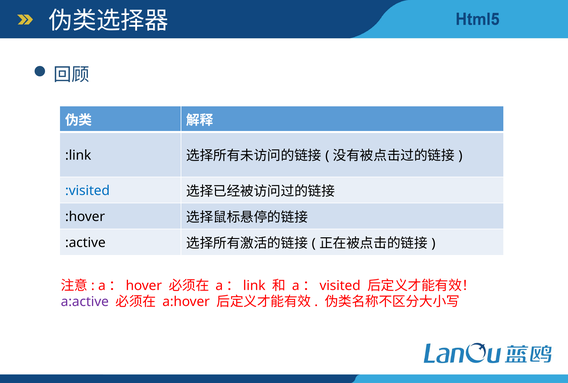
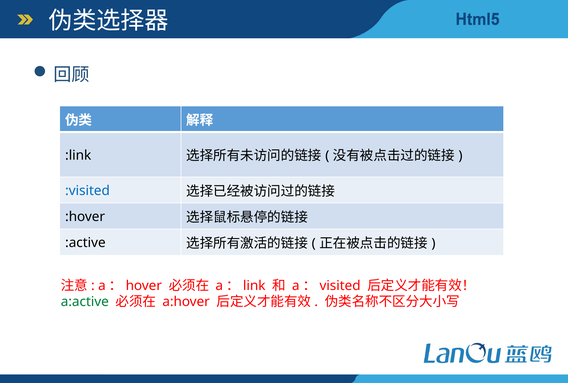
a:active colour: purple -> green
